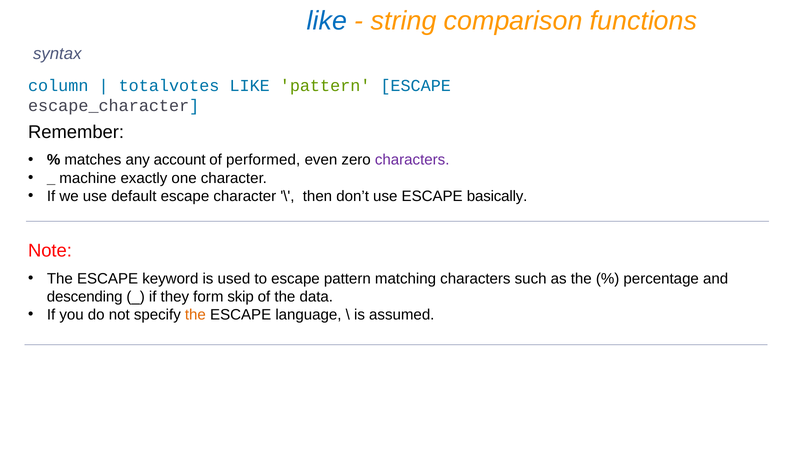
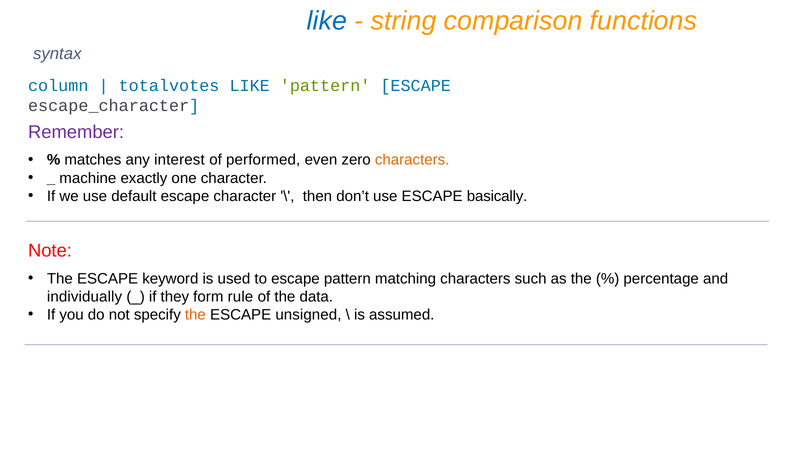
Remember colour: black -> purple
account: account -> interest
characters at (412, 160) colour: purple -> orange
descending: descending -> individually
skip: skip -> rule
language: language -> unsigned
